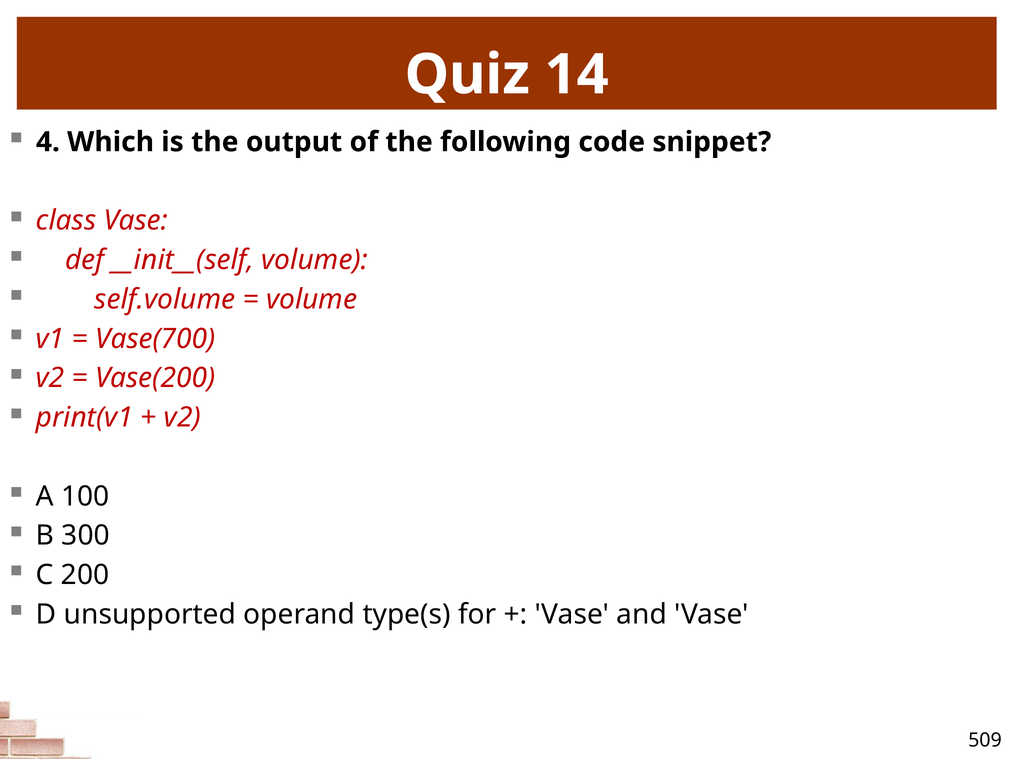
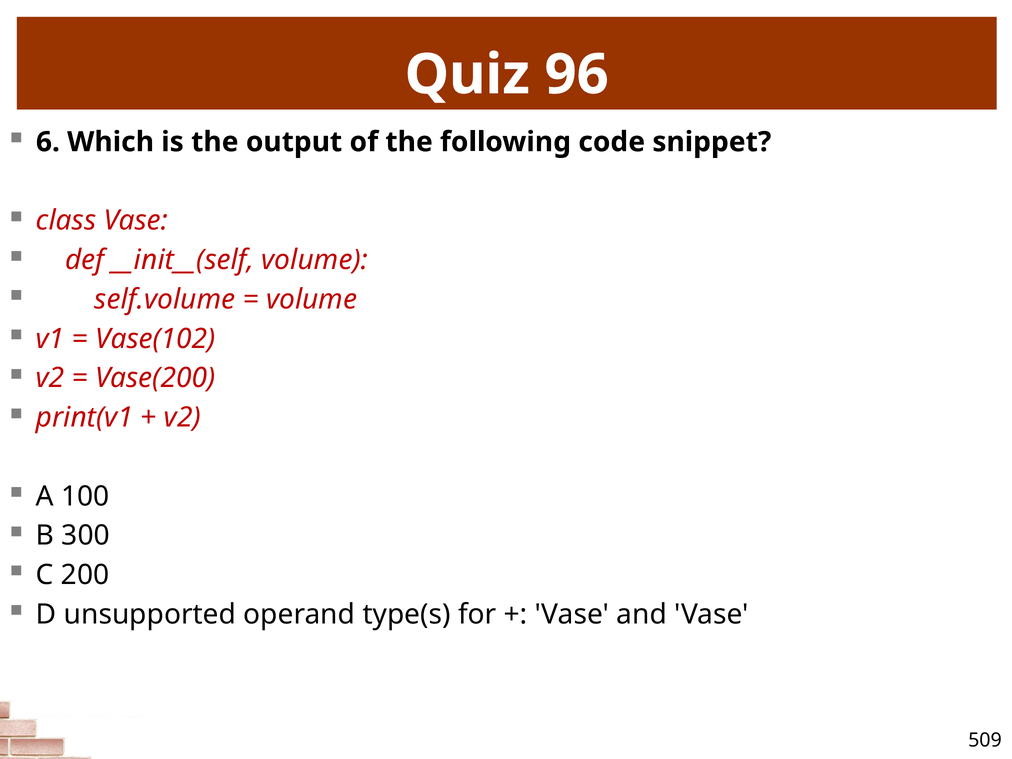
14: 14 -> 96
4: 4 -> 6
Vase(700: Vase(700 -> Vase(102
